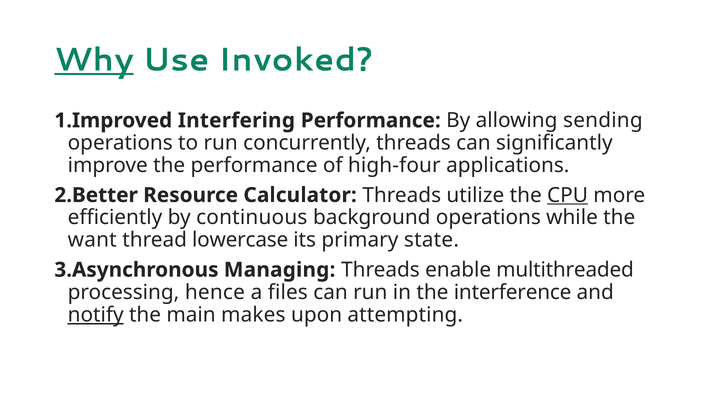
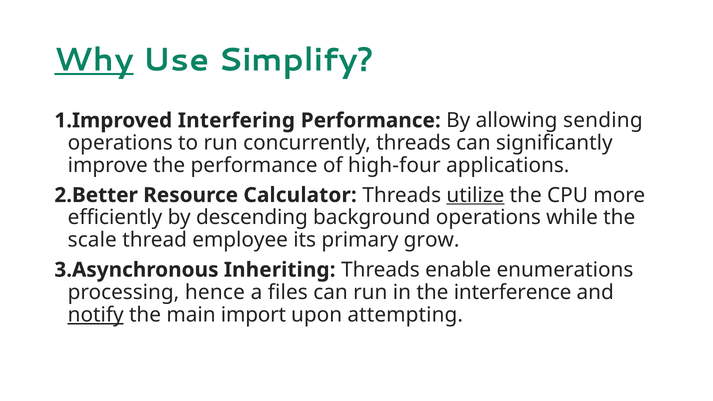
Invoked: Invoked -> Simplify
utilize underline: none -> present
CPU underline: present -> none
continuous: continuous -> descending
want: want -> scale
lowercase: lowercase -> employee
state: state -> grow
Managing: Managing -> Inheriting
multithreaded: multithreaded -> enumerations
makes: makes -> import
